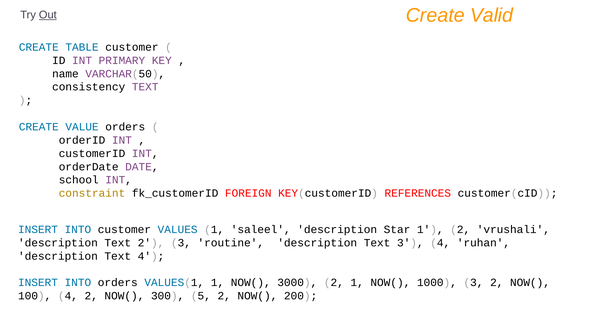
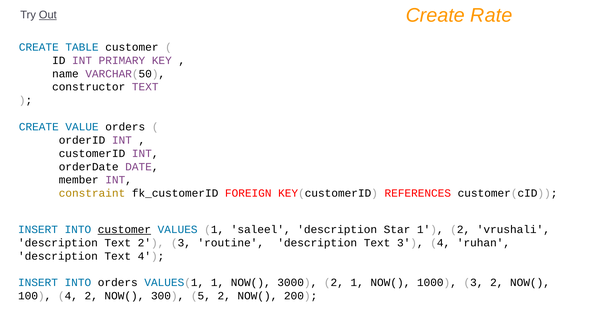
Valid: Valid -> Rate
consistency: consistency -> constructor
school: school -> member
customer at (124, 230) underline: none -> present
